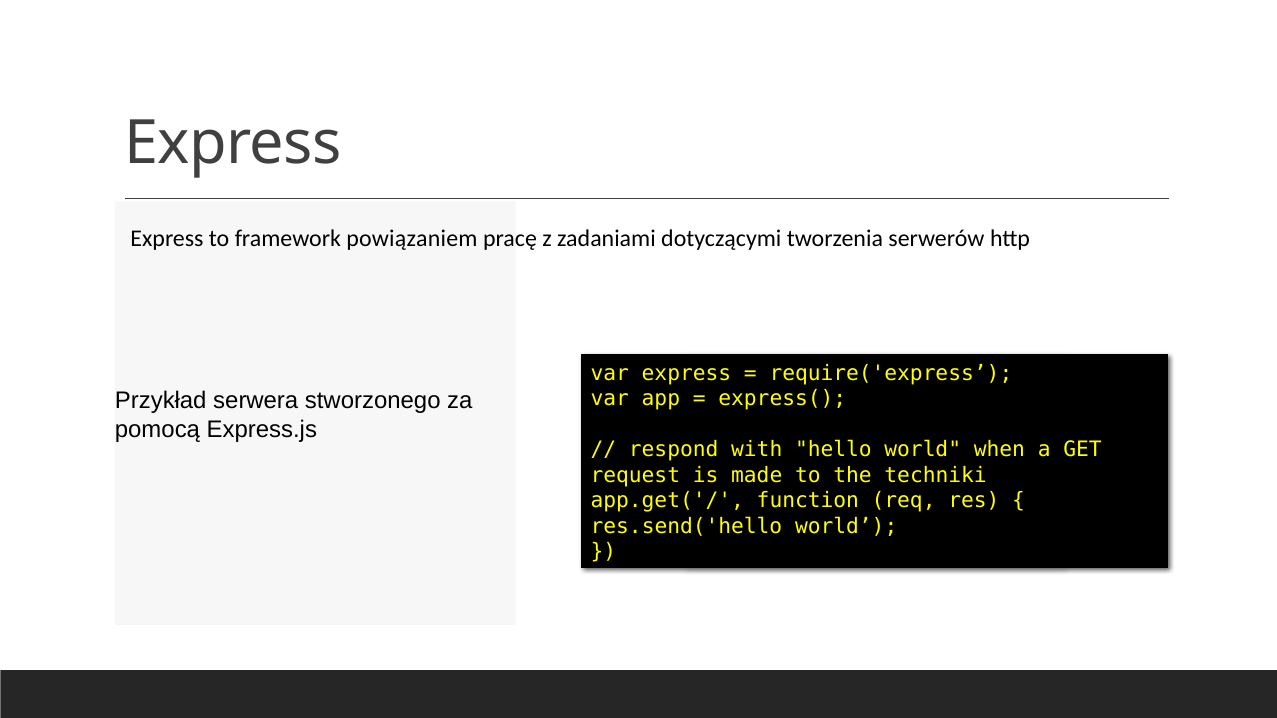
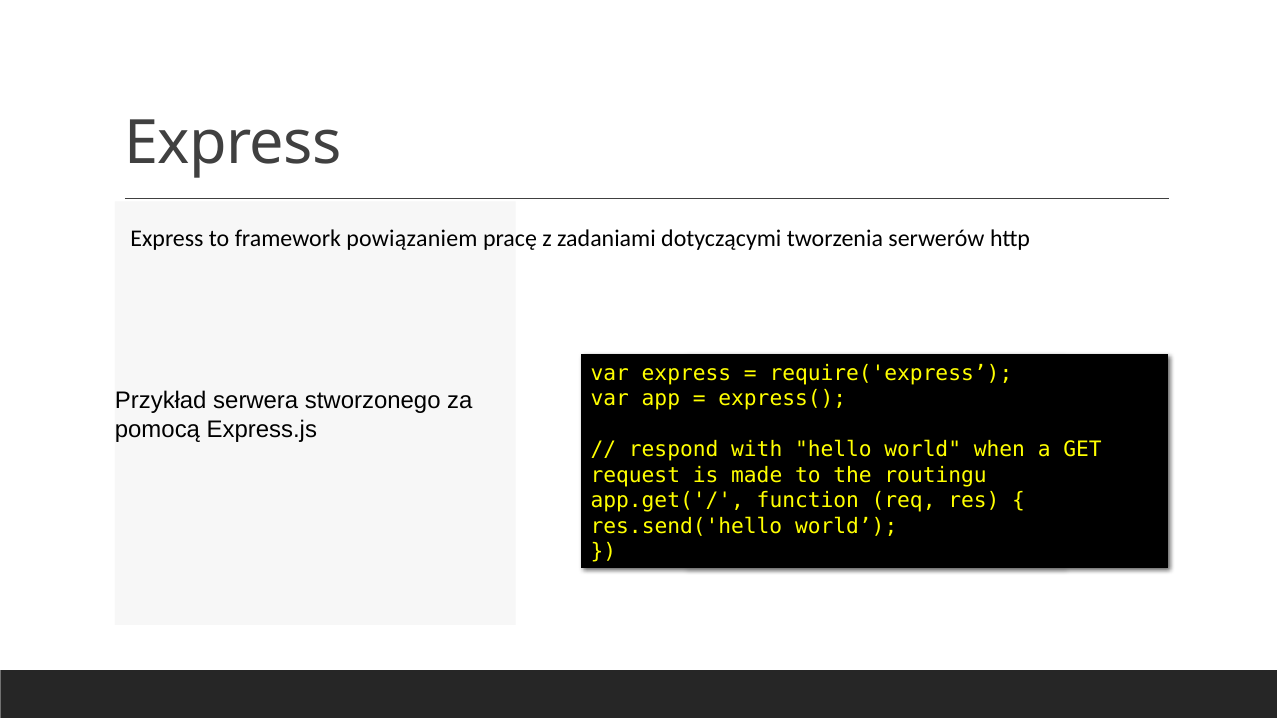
techniki: techniki -> routingu
